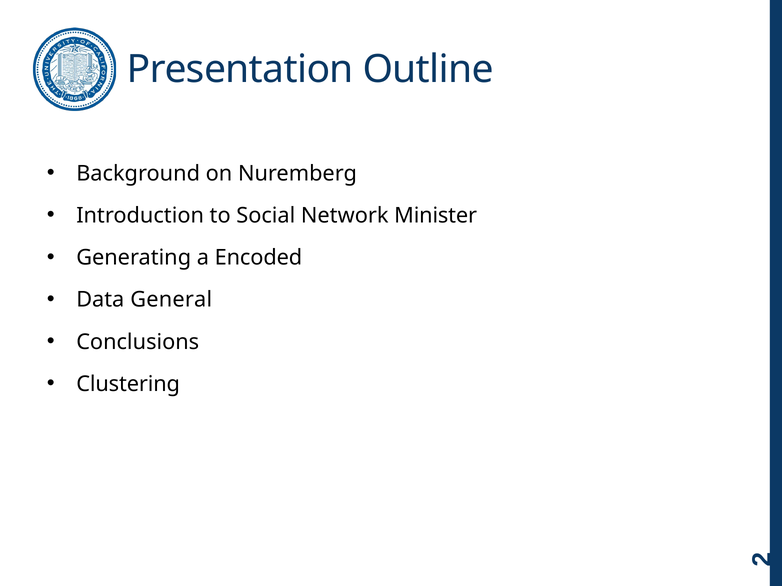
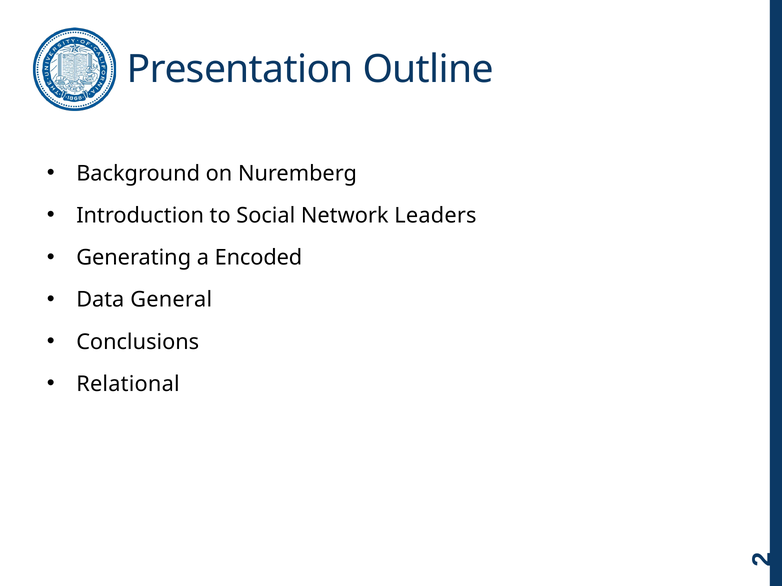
Minister: Minister -> Leaders
Clustering: Clustering -> Relational
